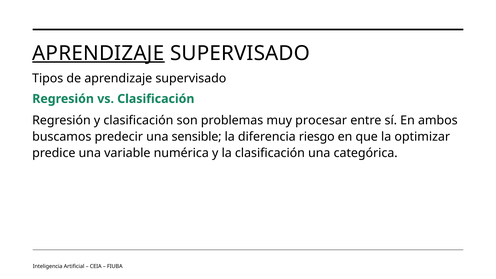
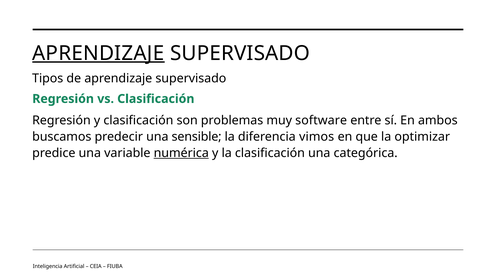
procesar: procesar -> software
riesgo: riesgo -> vimos
numérica underline: none -> present
